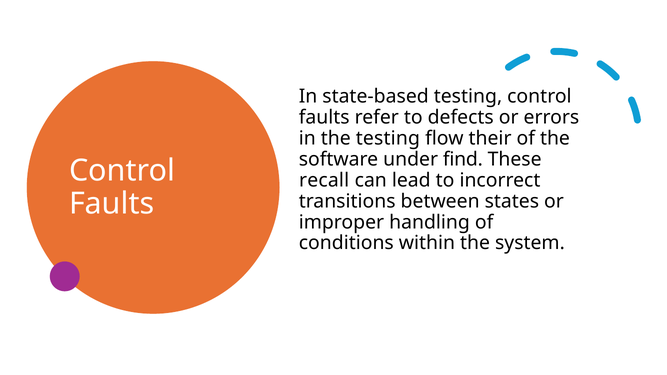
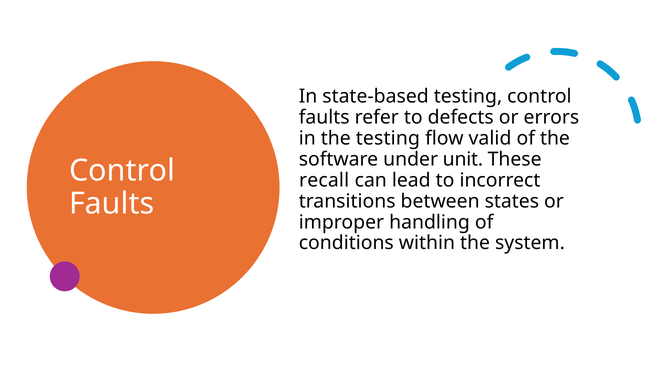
their: their -> valid
find: find -> unit
